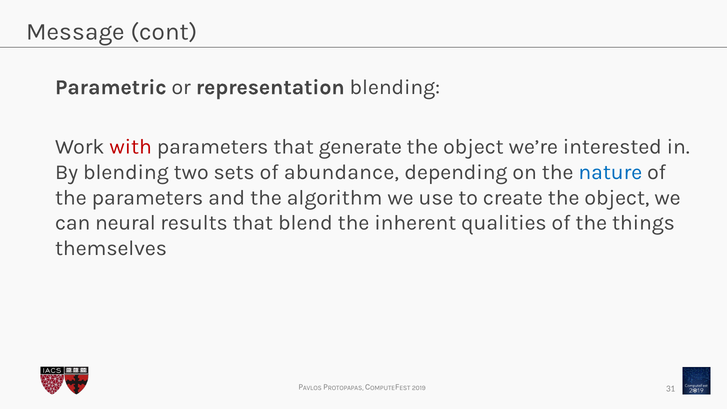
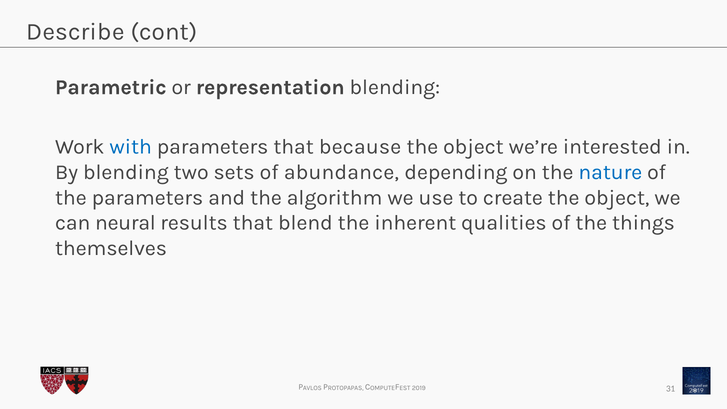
Message: Message -> Describe
with colour: red -> blue
generate: generate -> because
